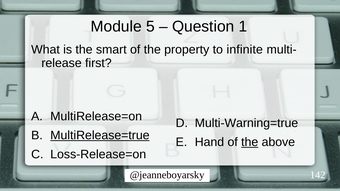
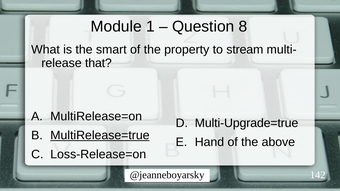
5: 5 -> 1
1: 1 -> 8
infinite: infinite -> stream
first: first -> that
Multi-Warning=true: Multi-Warning=true -> Multi-Upgrade=true
the at (250, 142) underline: present -> none
